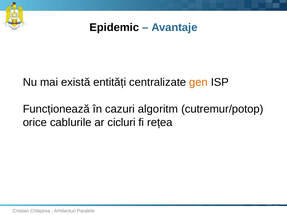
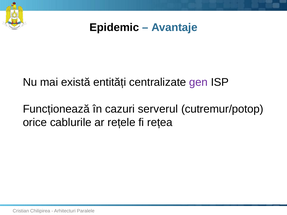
gen colour: orange -> purple
algoritm: algoritm -> serverul
cicluri: cicluri -> rețele
